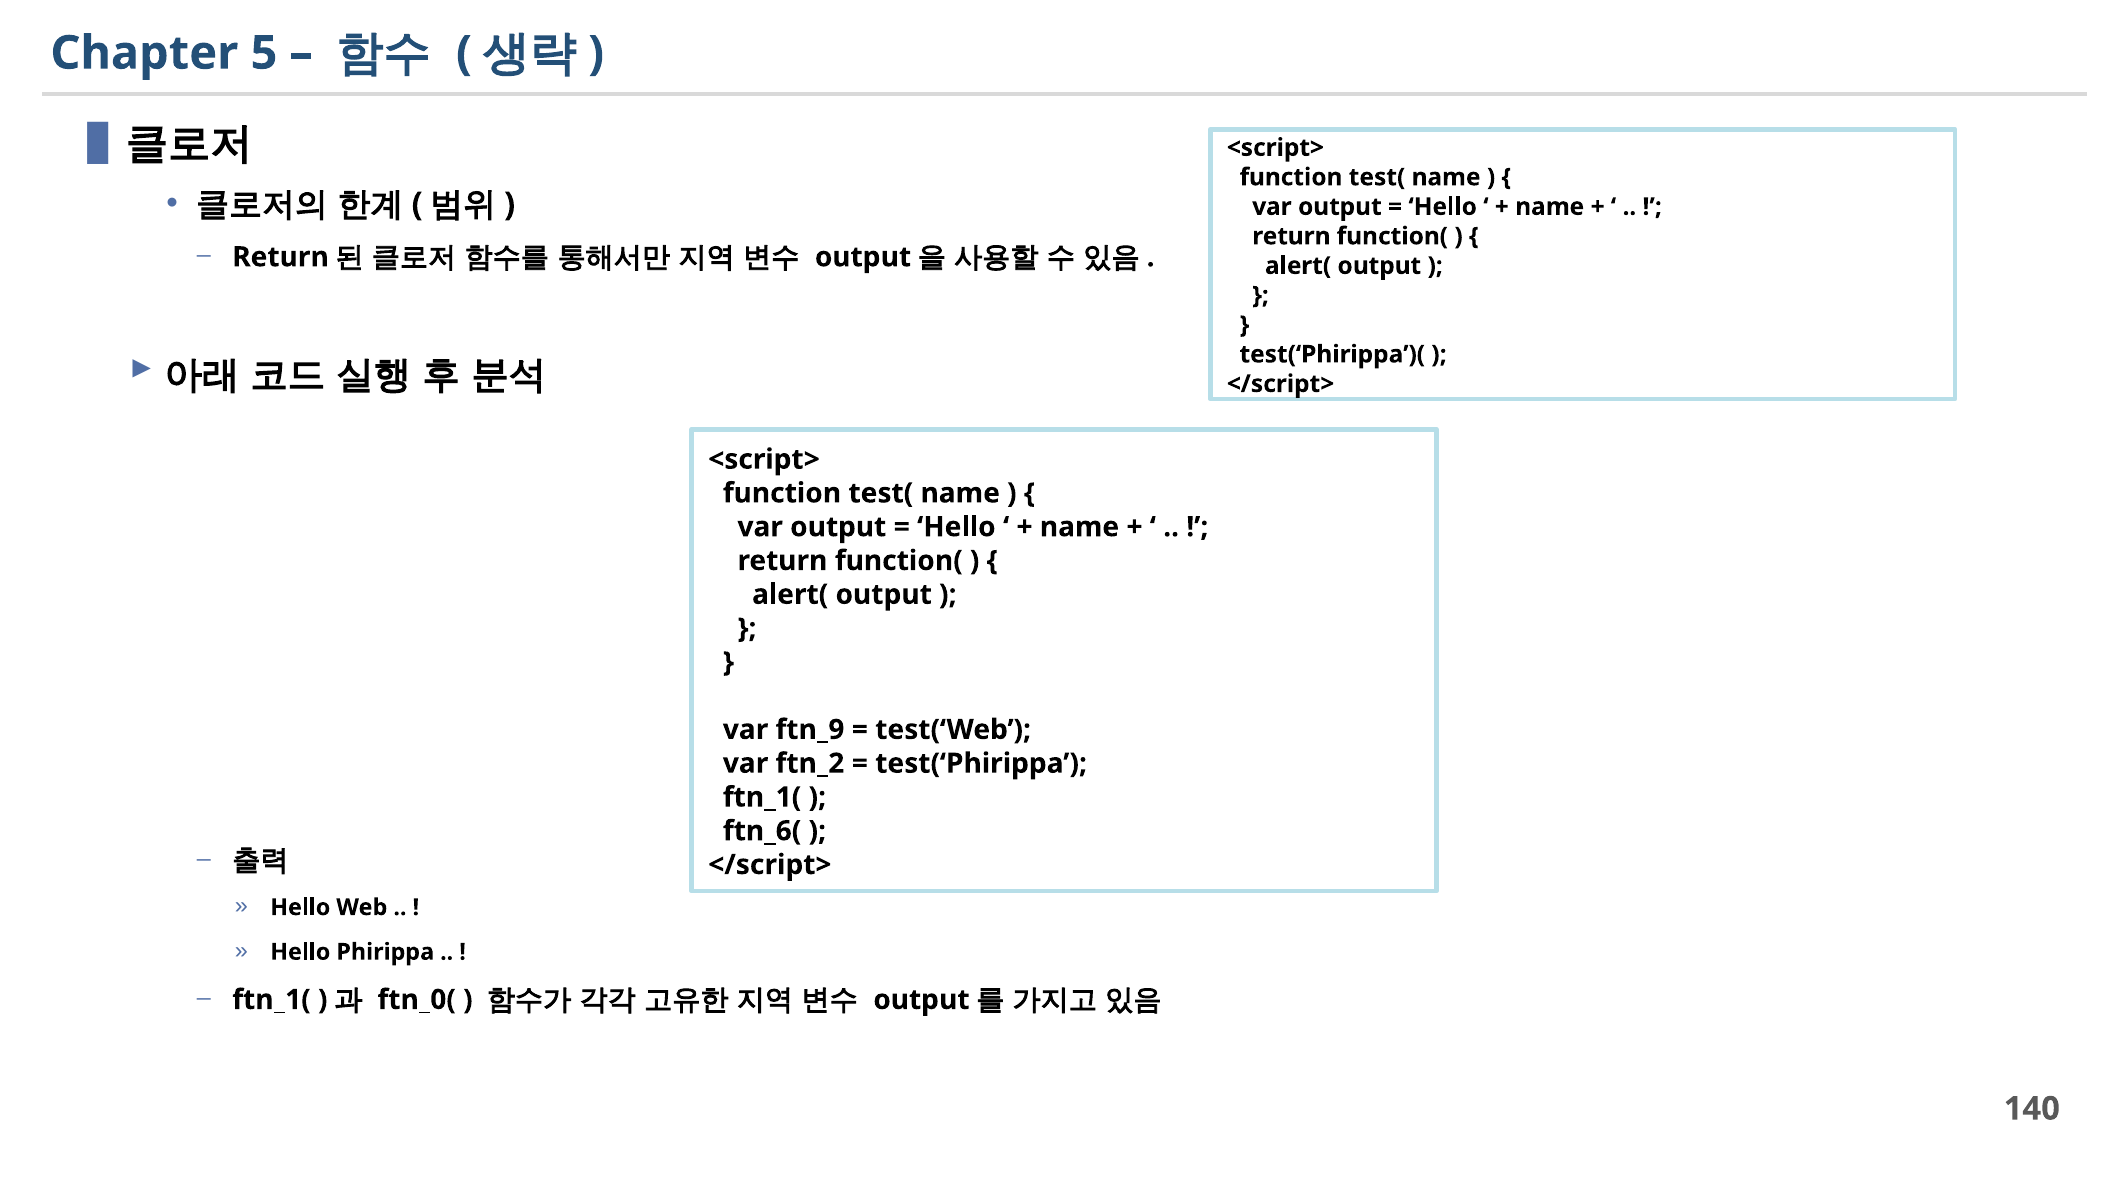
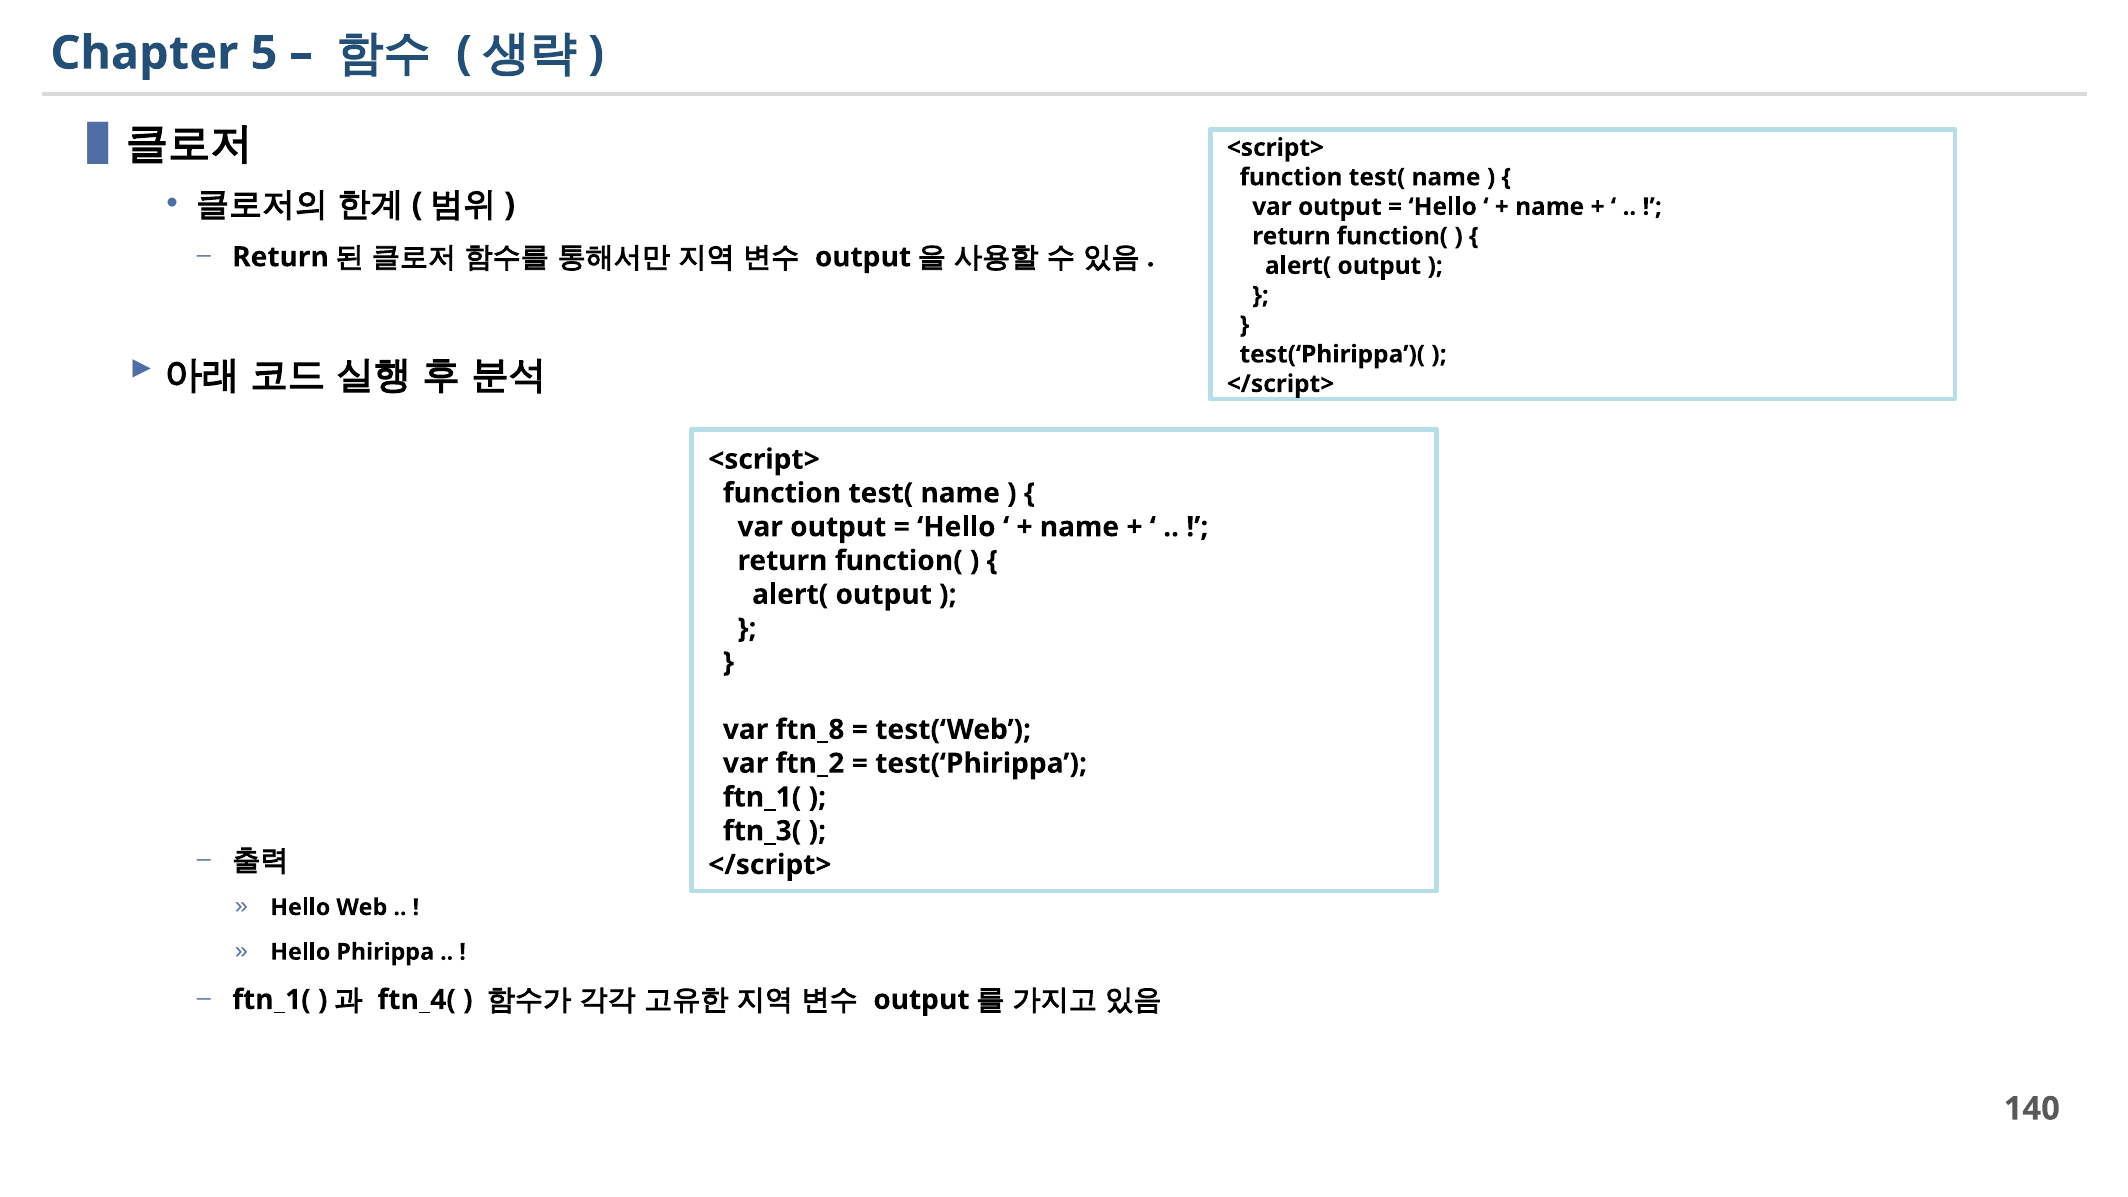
ftn_9: ftn_9 -> ftn_8
ftn_6(: ftn_6( -> ftn_3(
ftn_0(: ftn_0( -> ftn_4(
